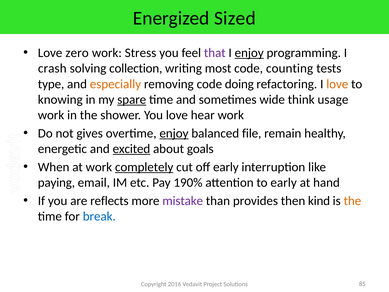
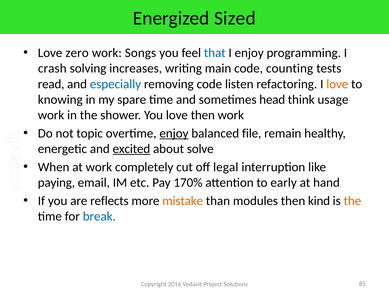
Stress: Stress -> Songs
that colour: purple -> blue
enjoy at (249, 53) underline: present -> none
collection: collection -> increases
most: most -> main
type: type -> read
especially colour: orange -> blue
doing: doing -> listen
spare underline: present -> none
wide: wide -> head
love hear: hear -> then
gives: gives -> topic
goals: goals -> solve
completely underline: present -> none
off early: early -> legal
190%: 190% -> 170%
mistake colour: purple -> orange
provides: provides -> modules
